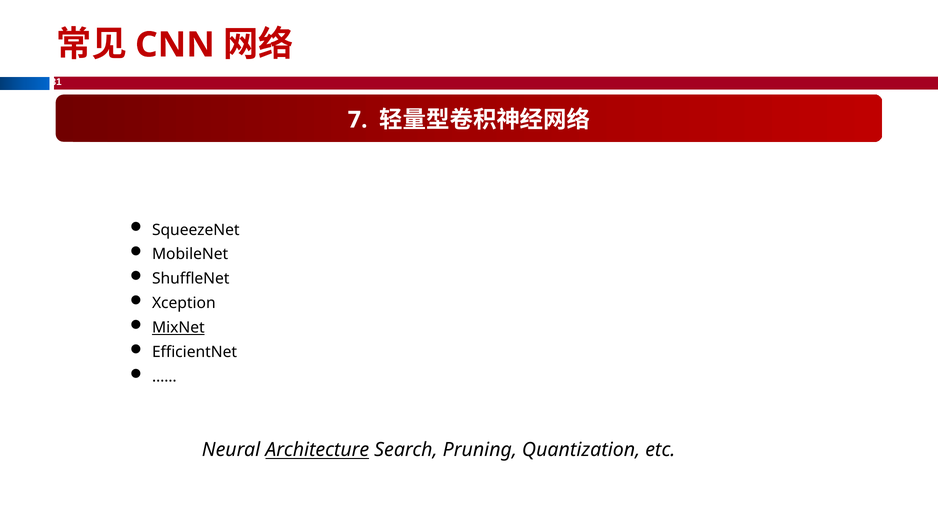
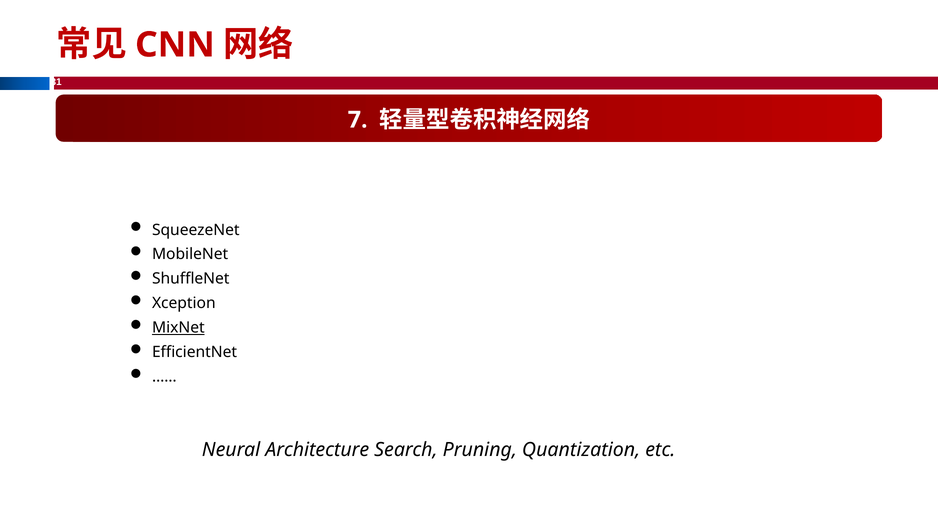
Architecture underline: present -> none
